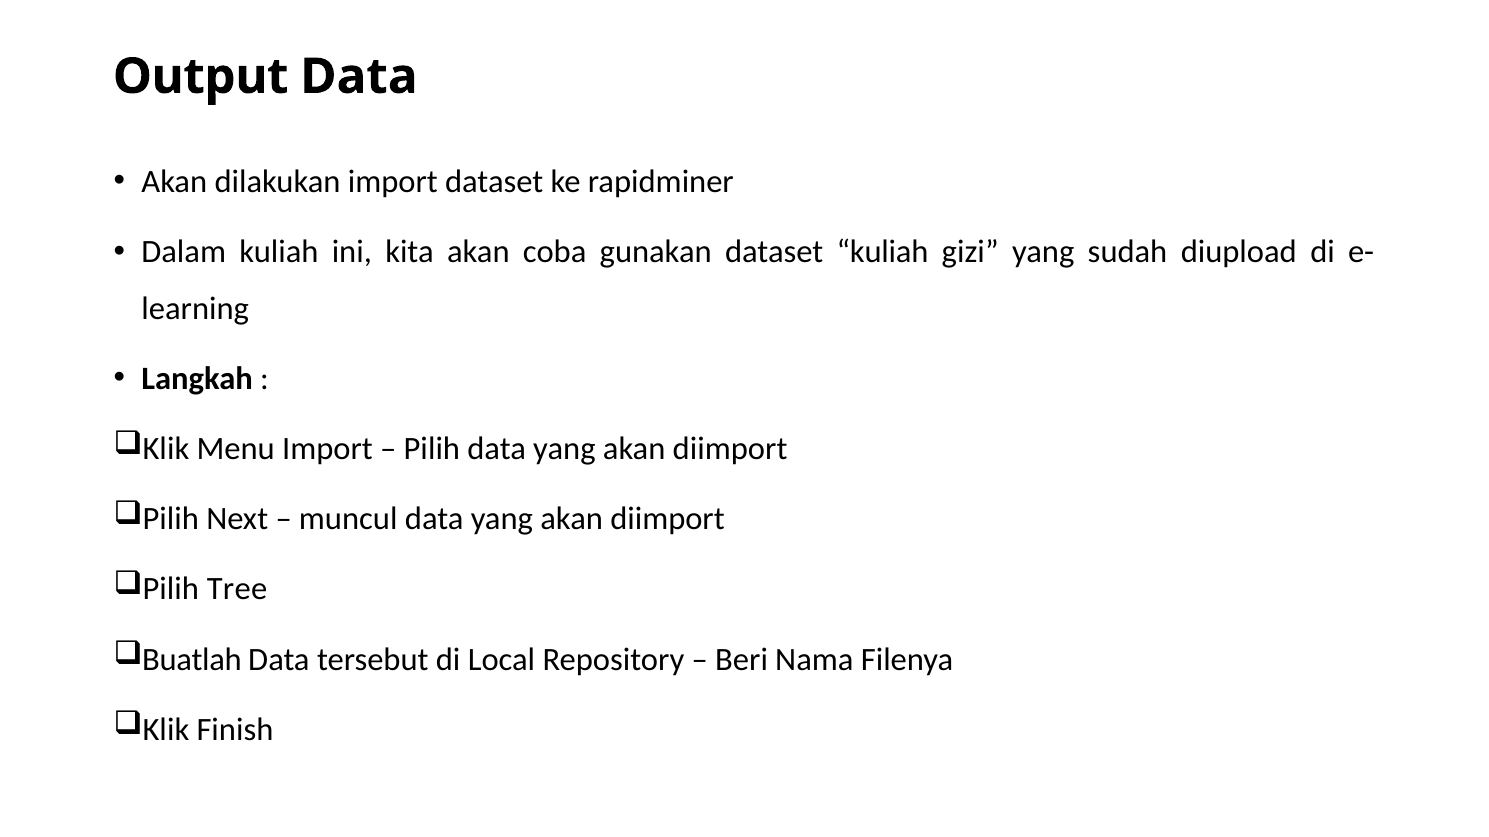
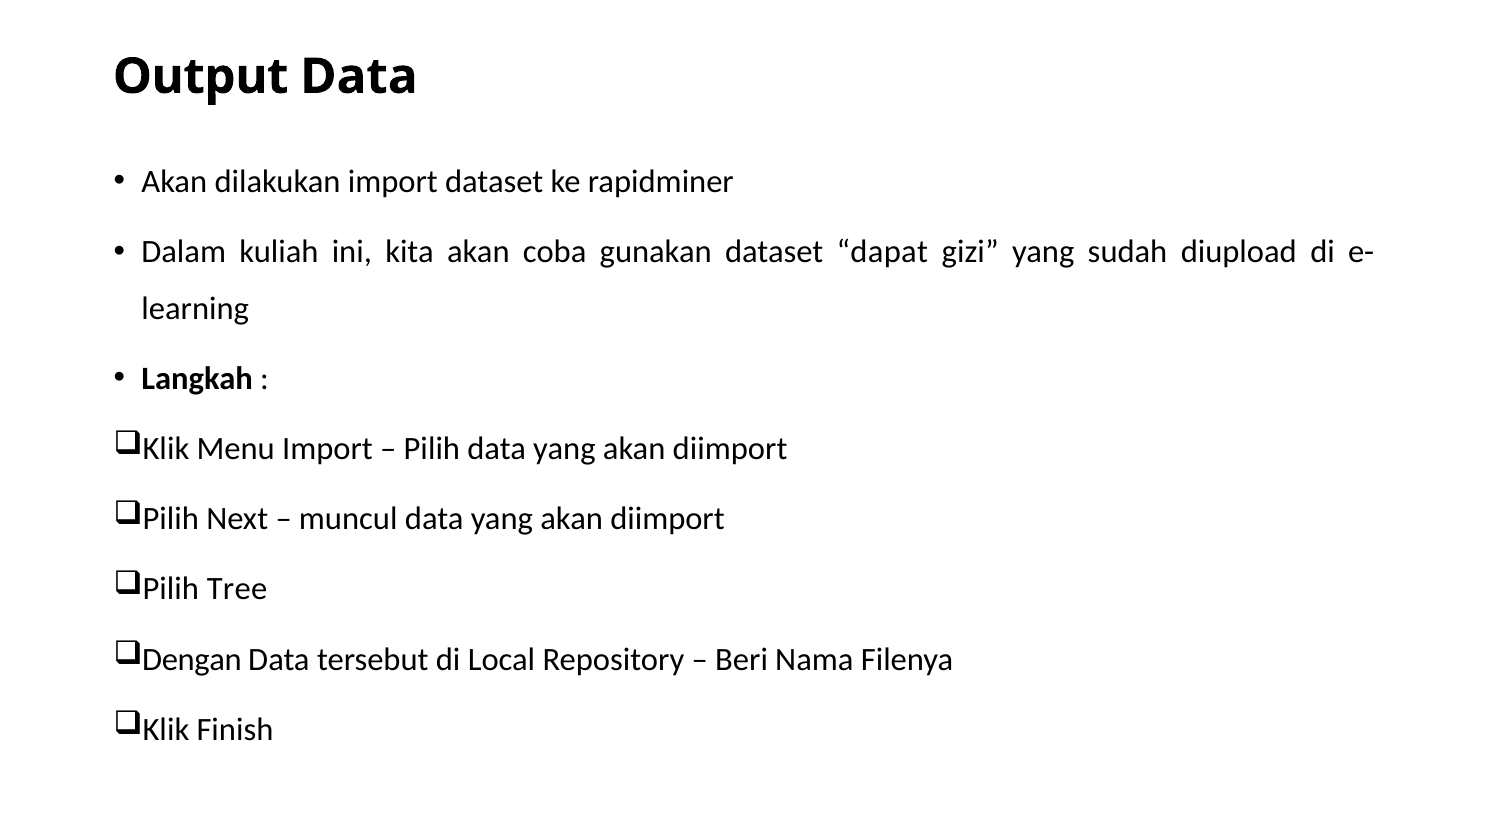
dataset kuliah: kuliah -> dapat
Buatlah: Buatlah -> Dengan
